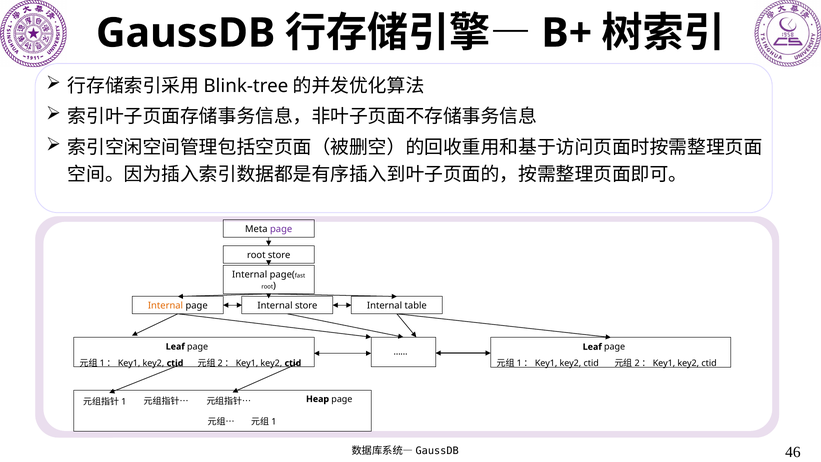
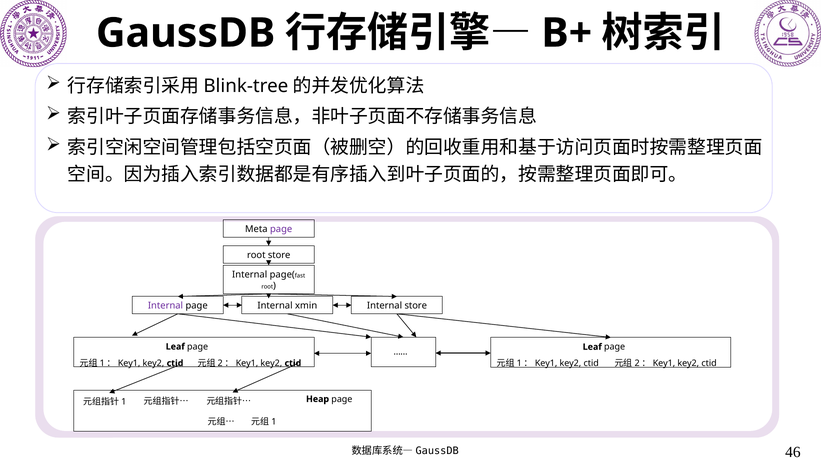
Internal at (165, 306) colour: orange -> purple
Internal store: store -> xmin
Internal table: table -> store
